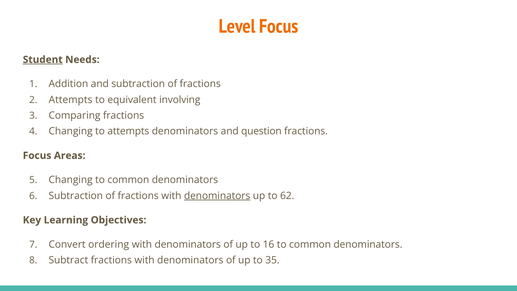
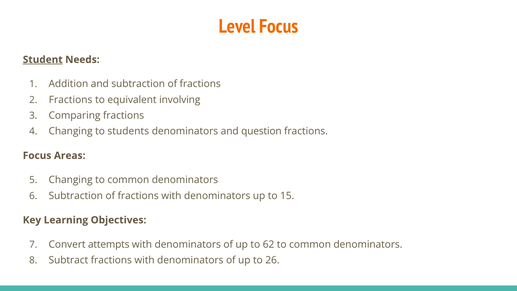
Attempts at (71, 100): Attempts -> Fractions
to attempts: attempts -> students
denominators at (217, 196) underline: present -> none
62: 62 -> 15
ordering: ordering -> attempts
16: 16 -> 62
35: 35 -> 26
